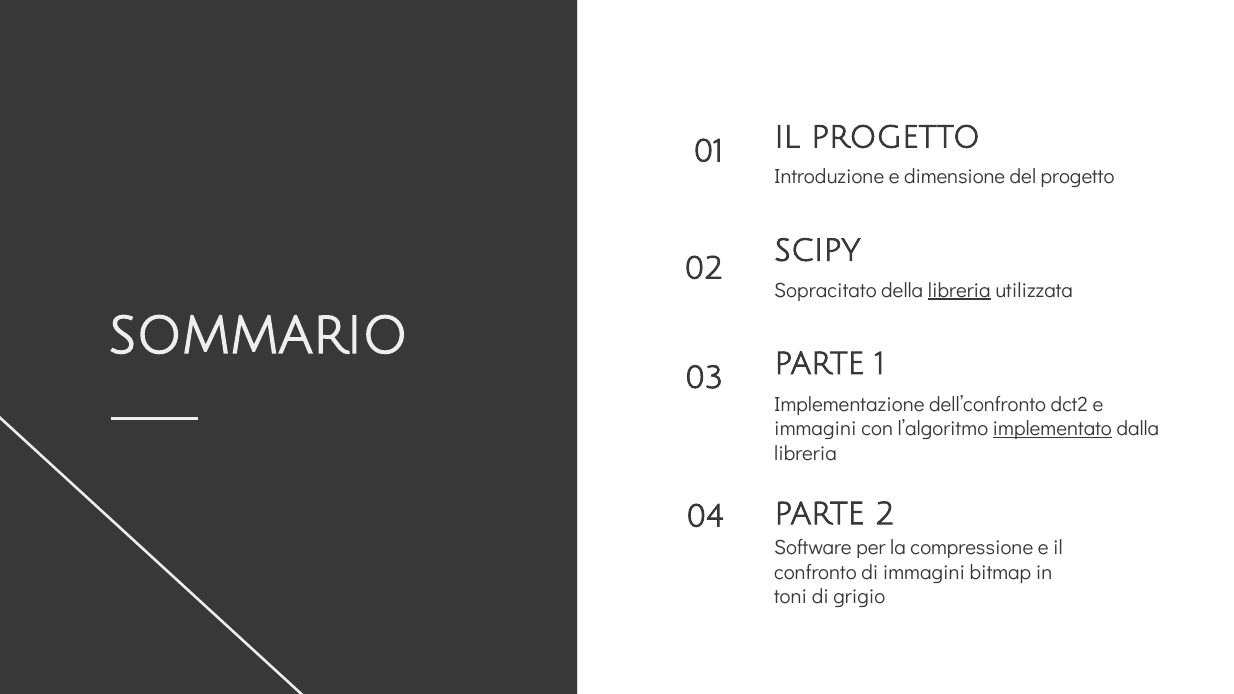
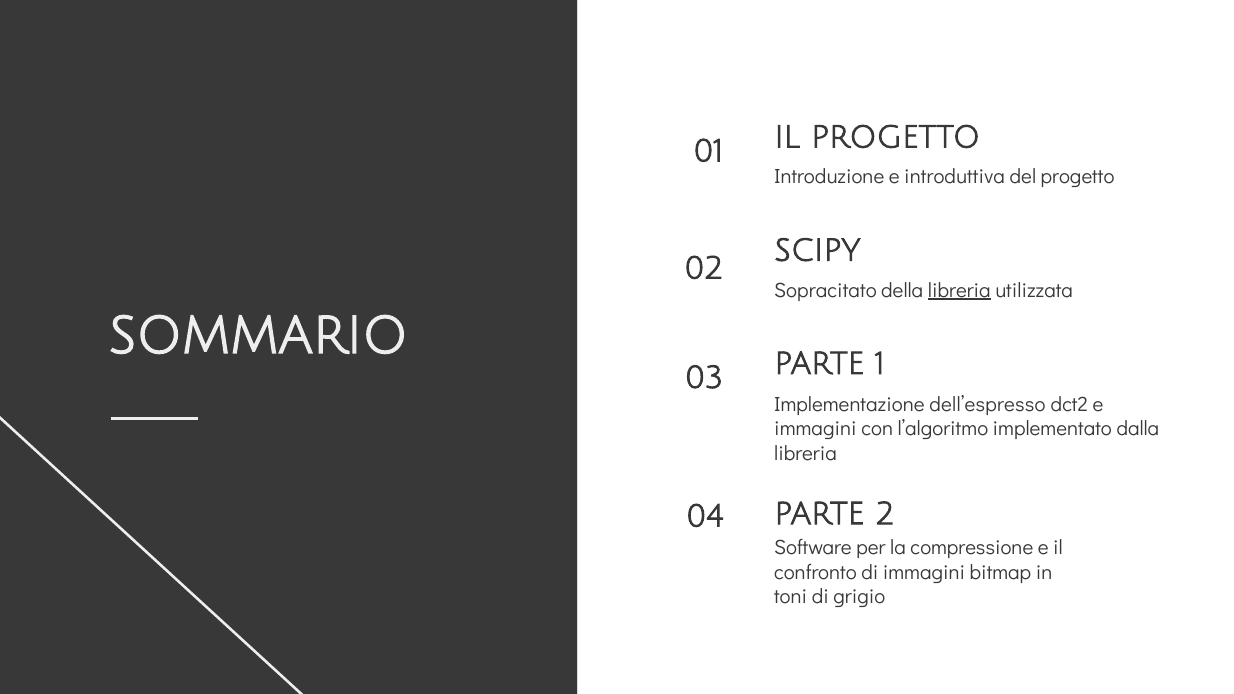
dimensione: dimensione -> introduttiva
dell’confronto: dell’confronto -> dell’espresso
implementato underline: present -> none
